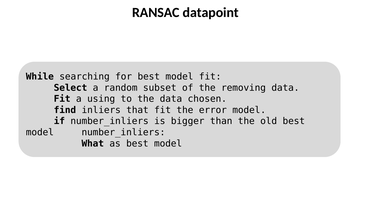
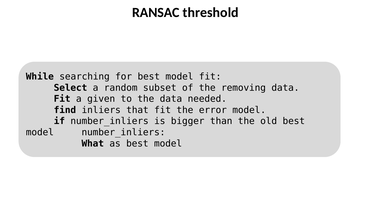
datapoint: datapoint -> threshold
using: using -> given
chosen: chosen -> needed
